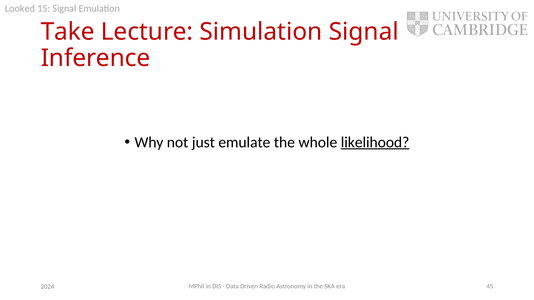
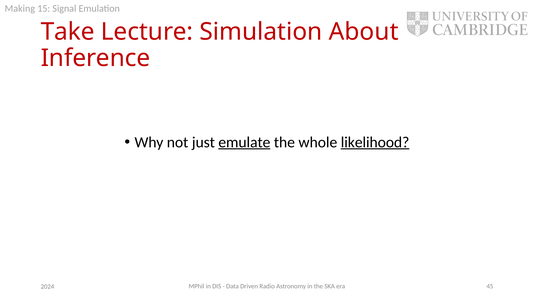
Looked: Looked -> Making
Simulation Signal: Signal -> About
emulate underline: none -> present
